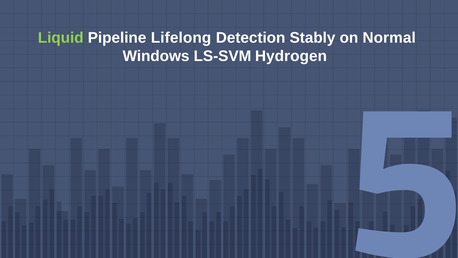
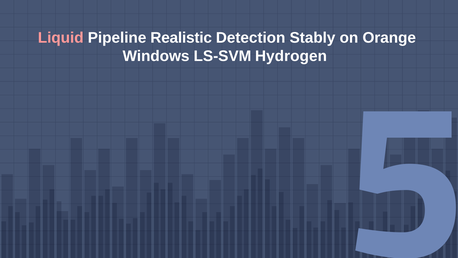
Liquid colour: light green -> pink
Lifelong: Lifelong -> Realistic
Normal: Normal -> Orange
